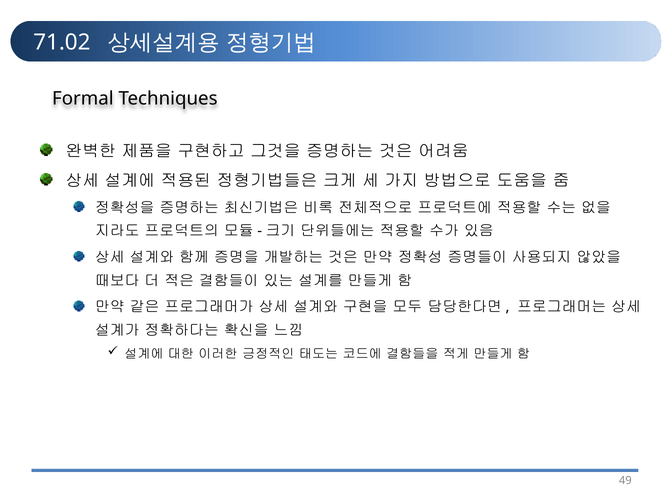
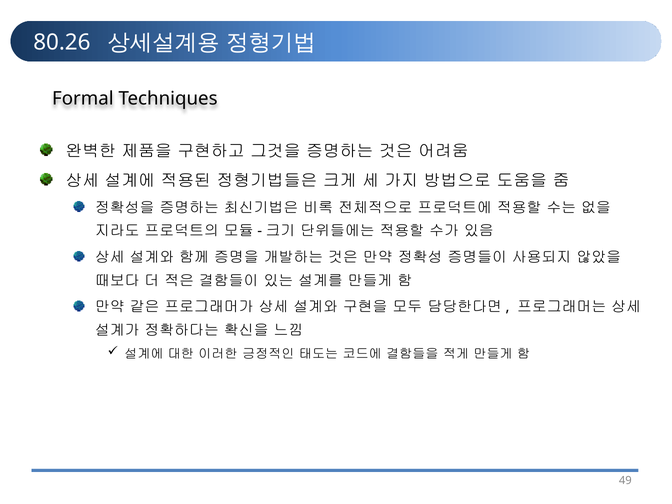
71.02: 71.02 -> 80.26
